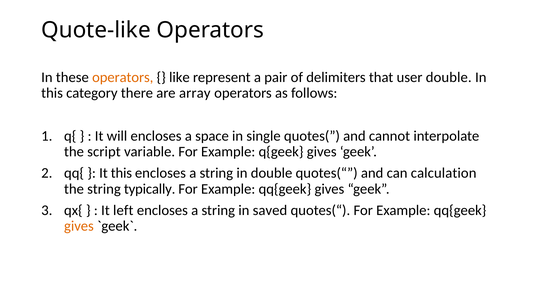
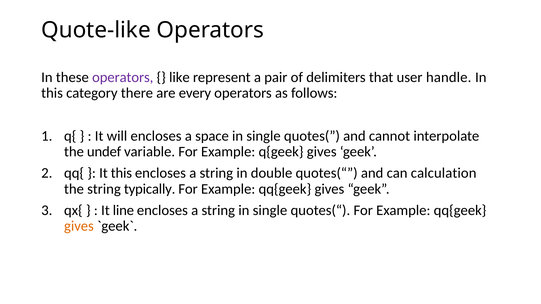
operators at (123, 77) colour: orange -> purple
user double: double -> handle
array: array -> every
script: script -> undef
left: left -> line
string in saved: saved -> single
